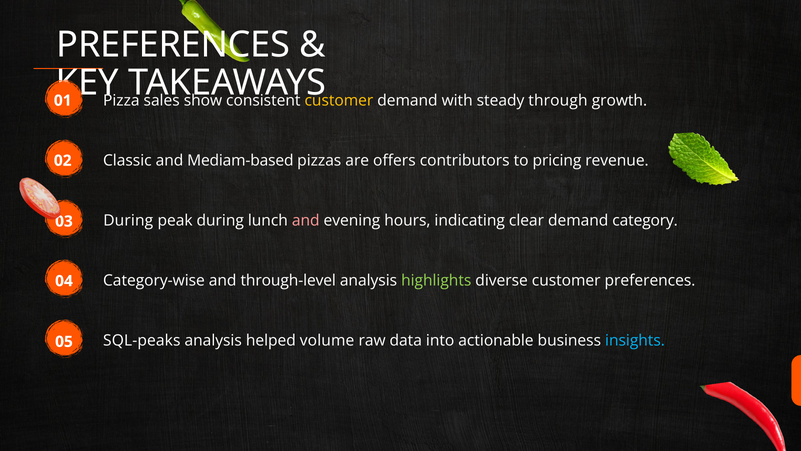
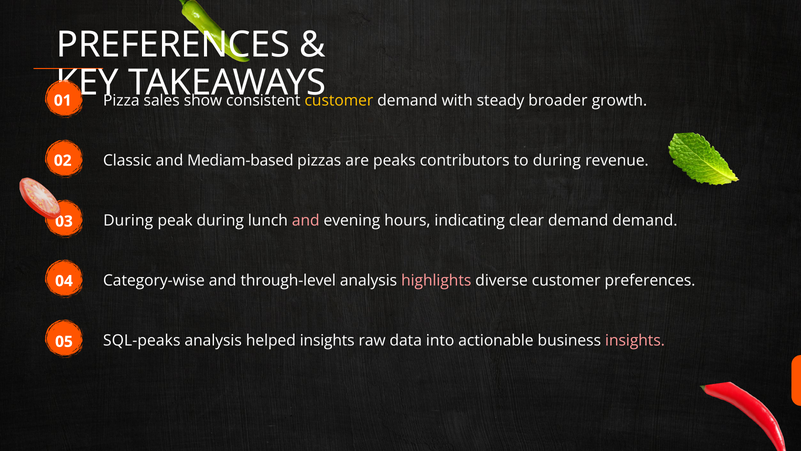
through: through -> broader
offers: offers -> peaks
to pricing: pricing -> during
demand category: category -> demand
highlights colour: light green -> pink
helped volume: volume -> insights
insights at (635, 340) colour: light blue -> pink
